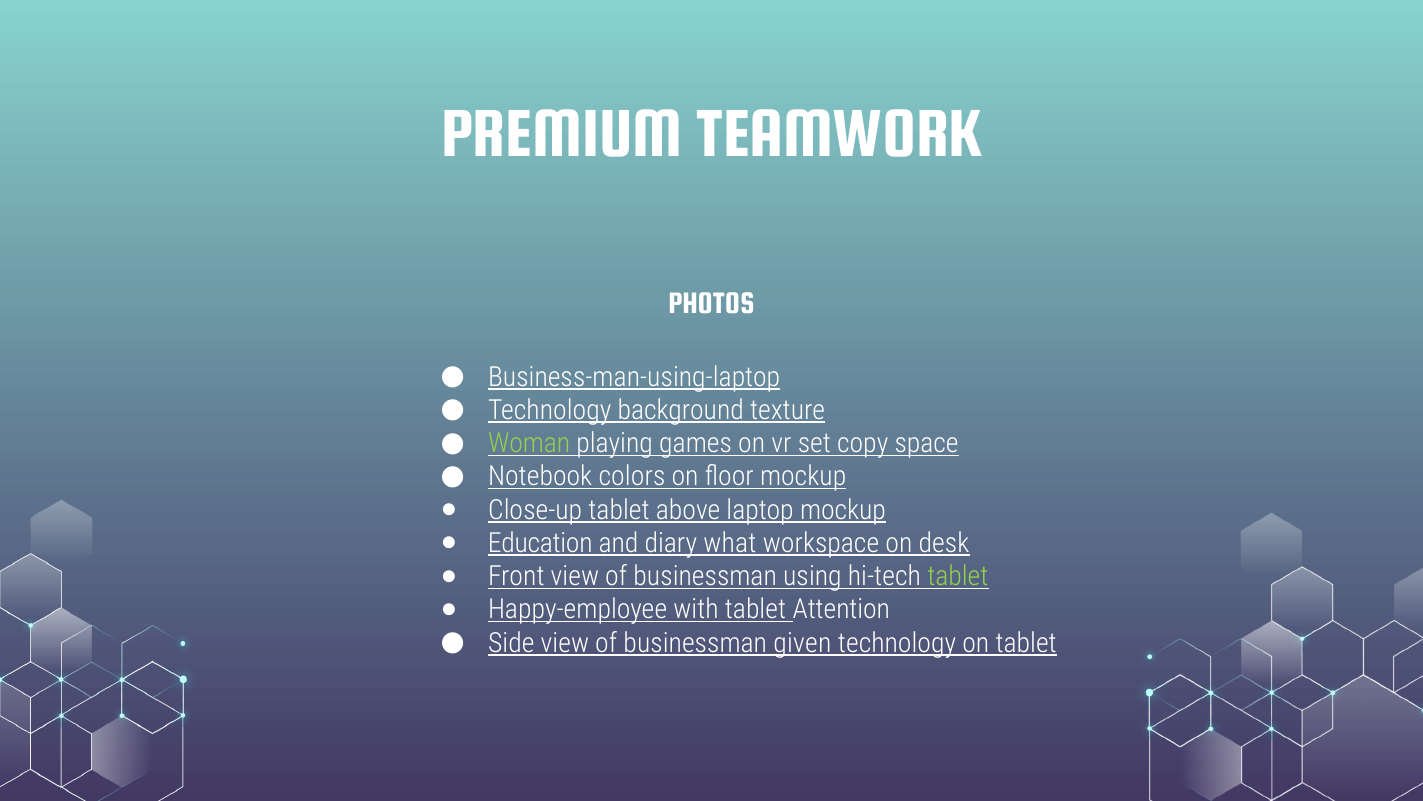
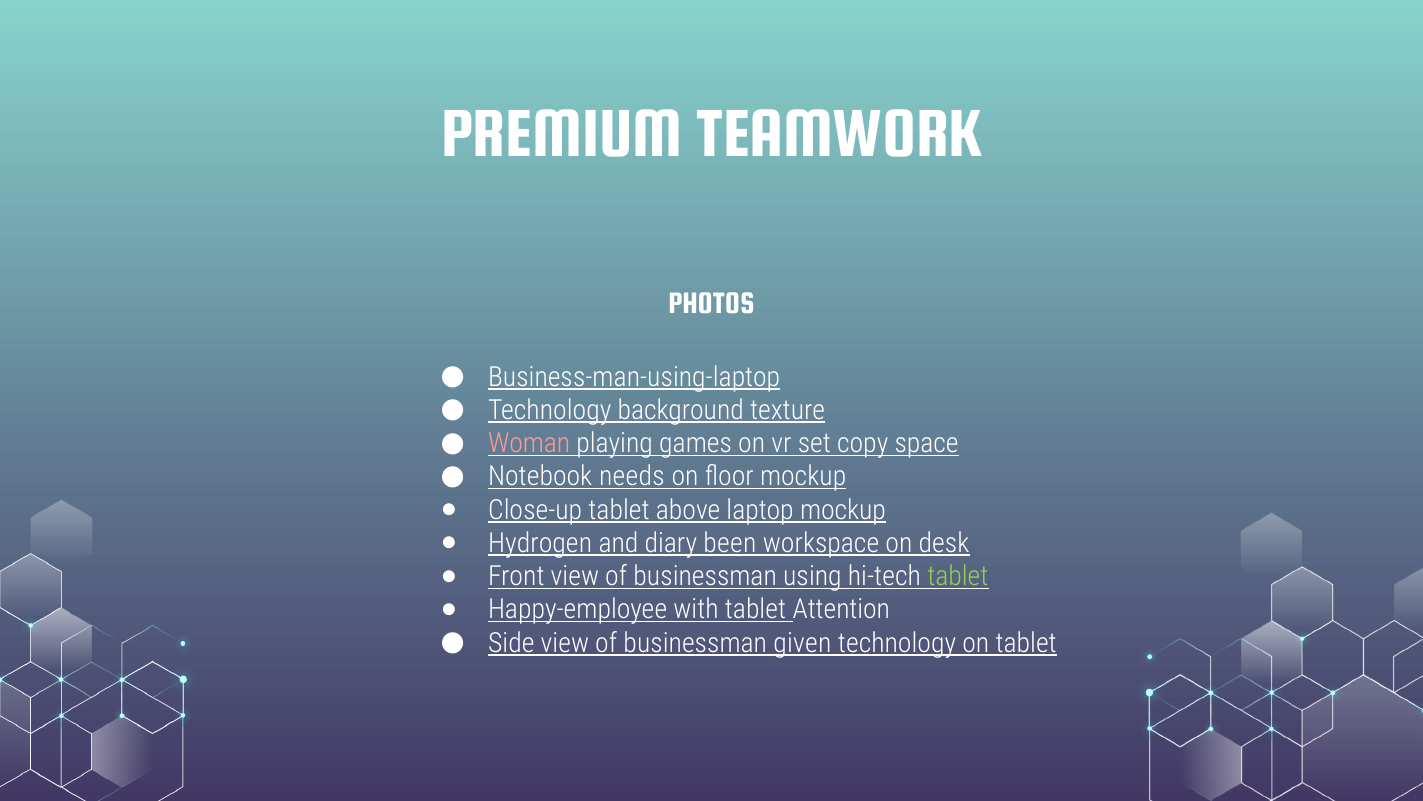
Woman colour: light green -> pink
colors: colors -> needs
Education: Education -> Hydrogen
what: what -> been
